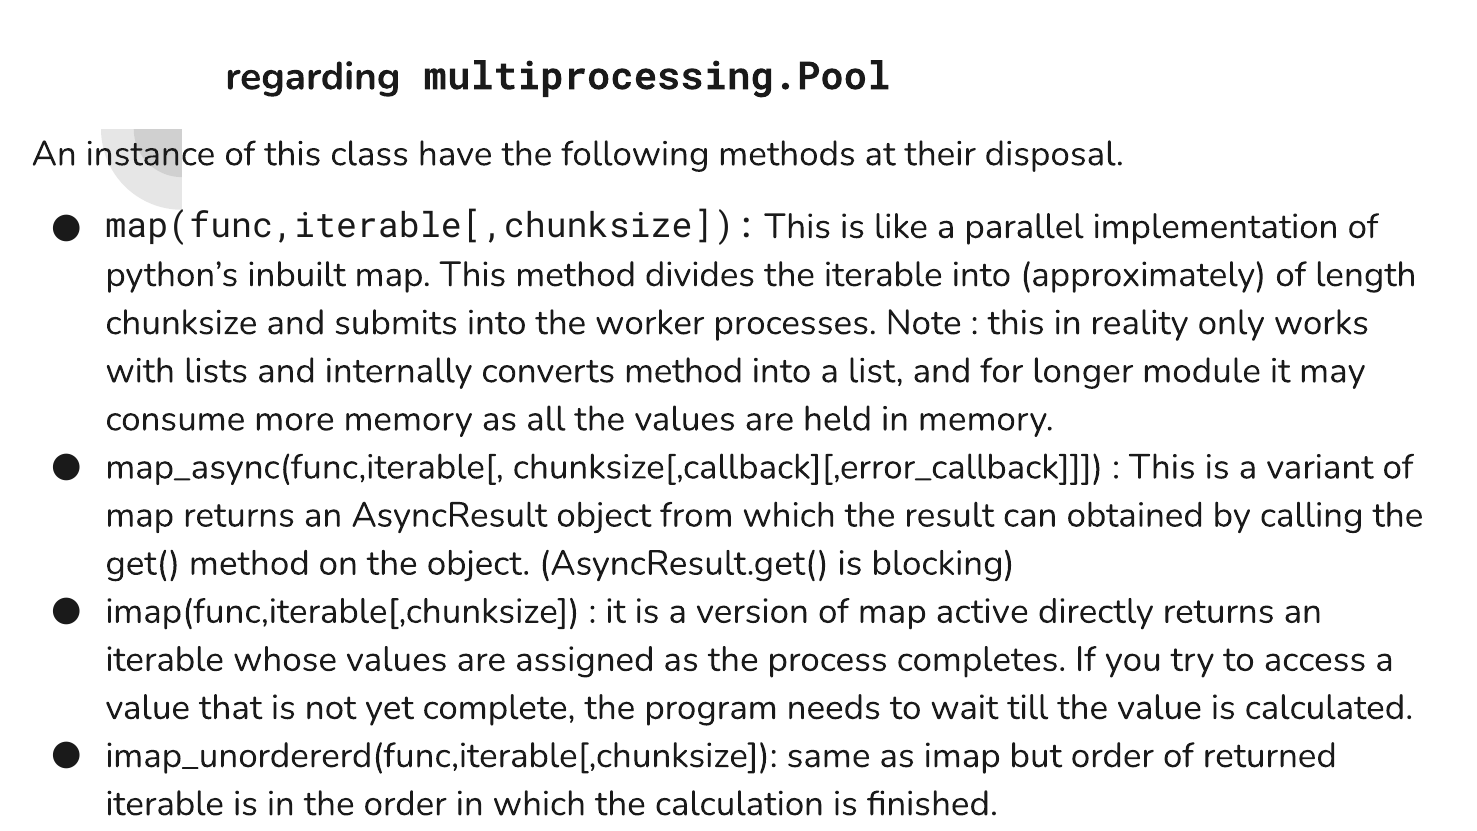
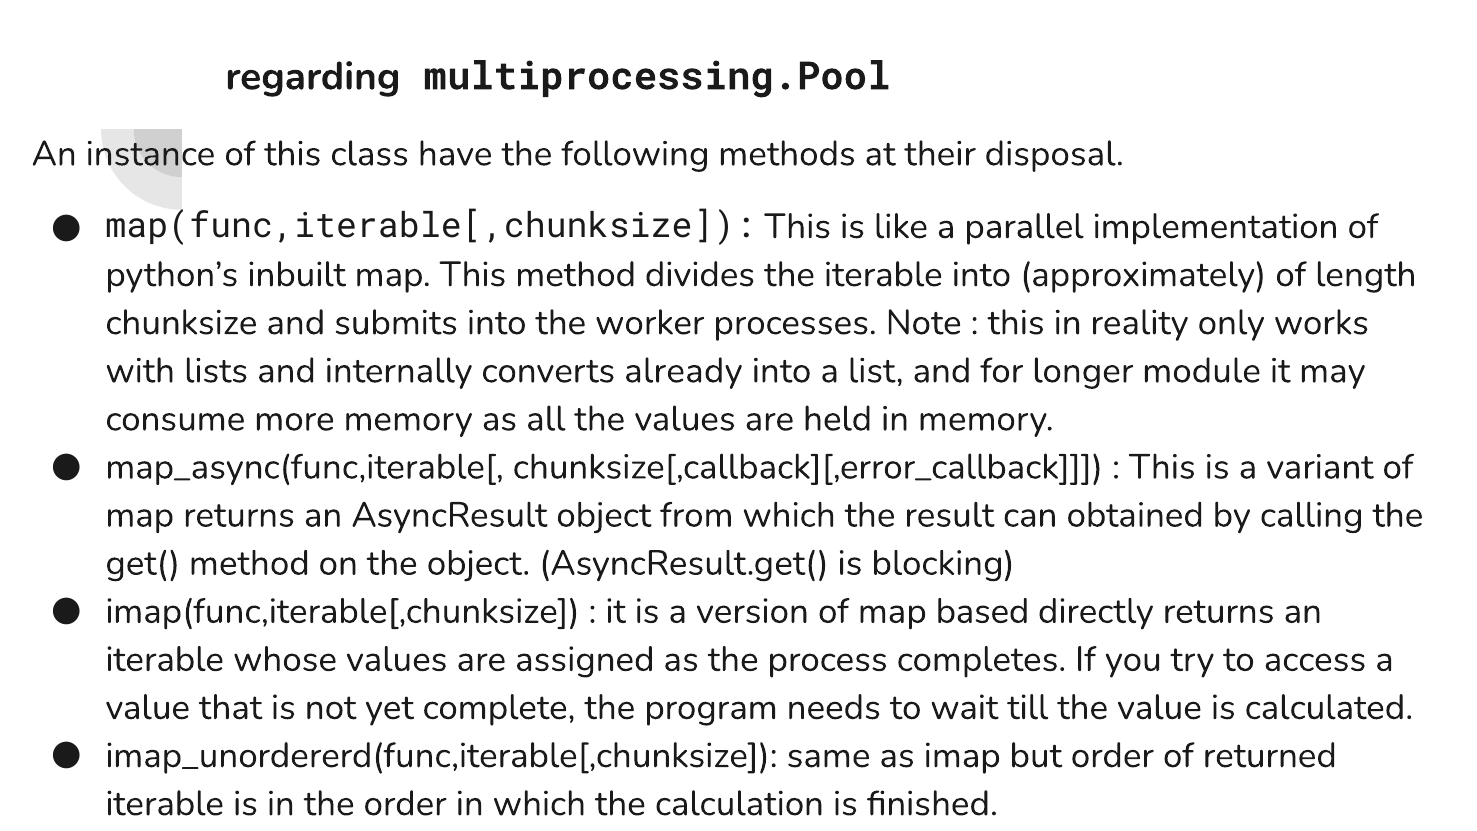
converts method: method -> already
active: active -> based
